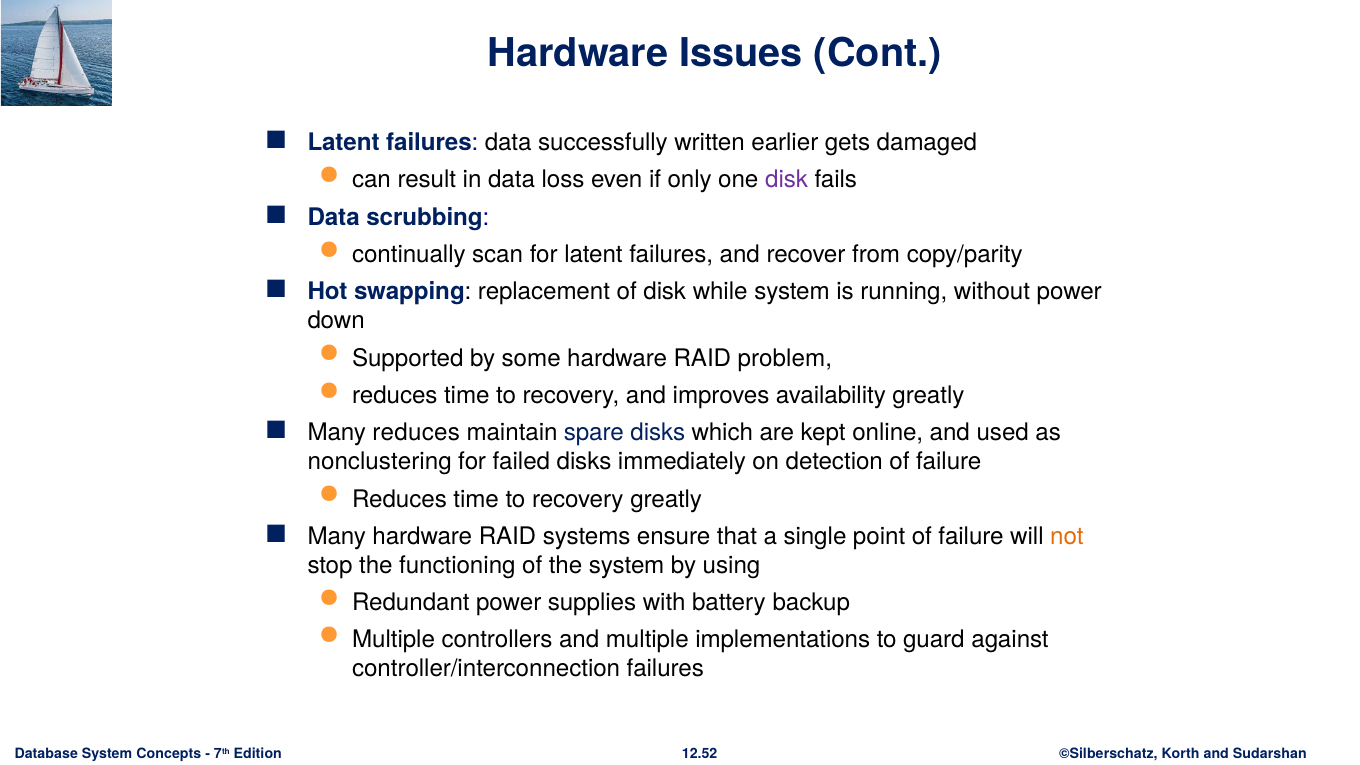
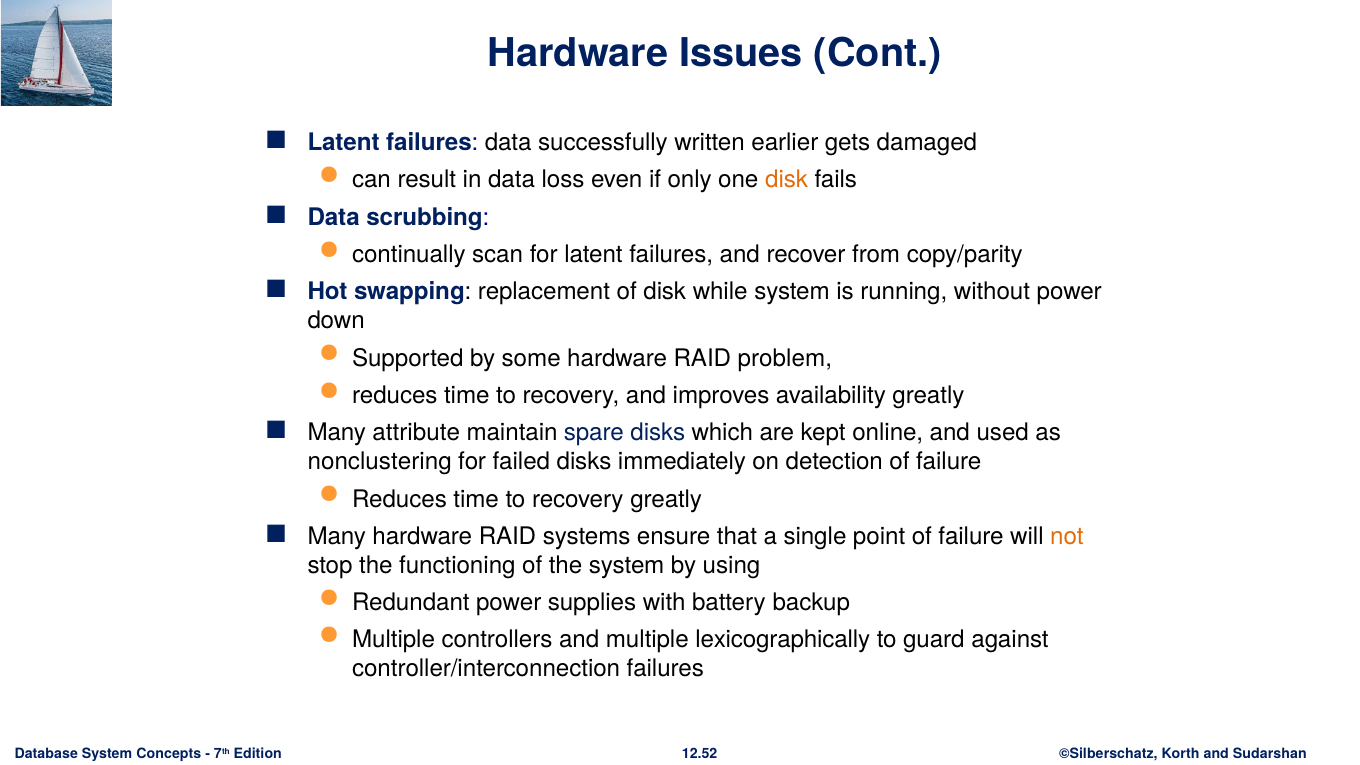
disk at (787, 180) colour: purple -> orange
Many reduces: reduces -> attribute
implementations: implementations -> lexicographically
